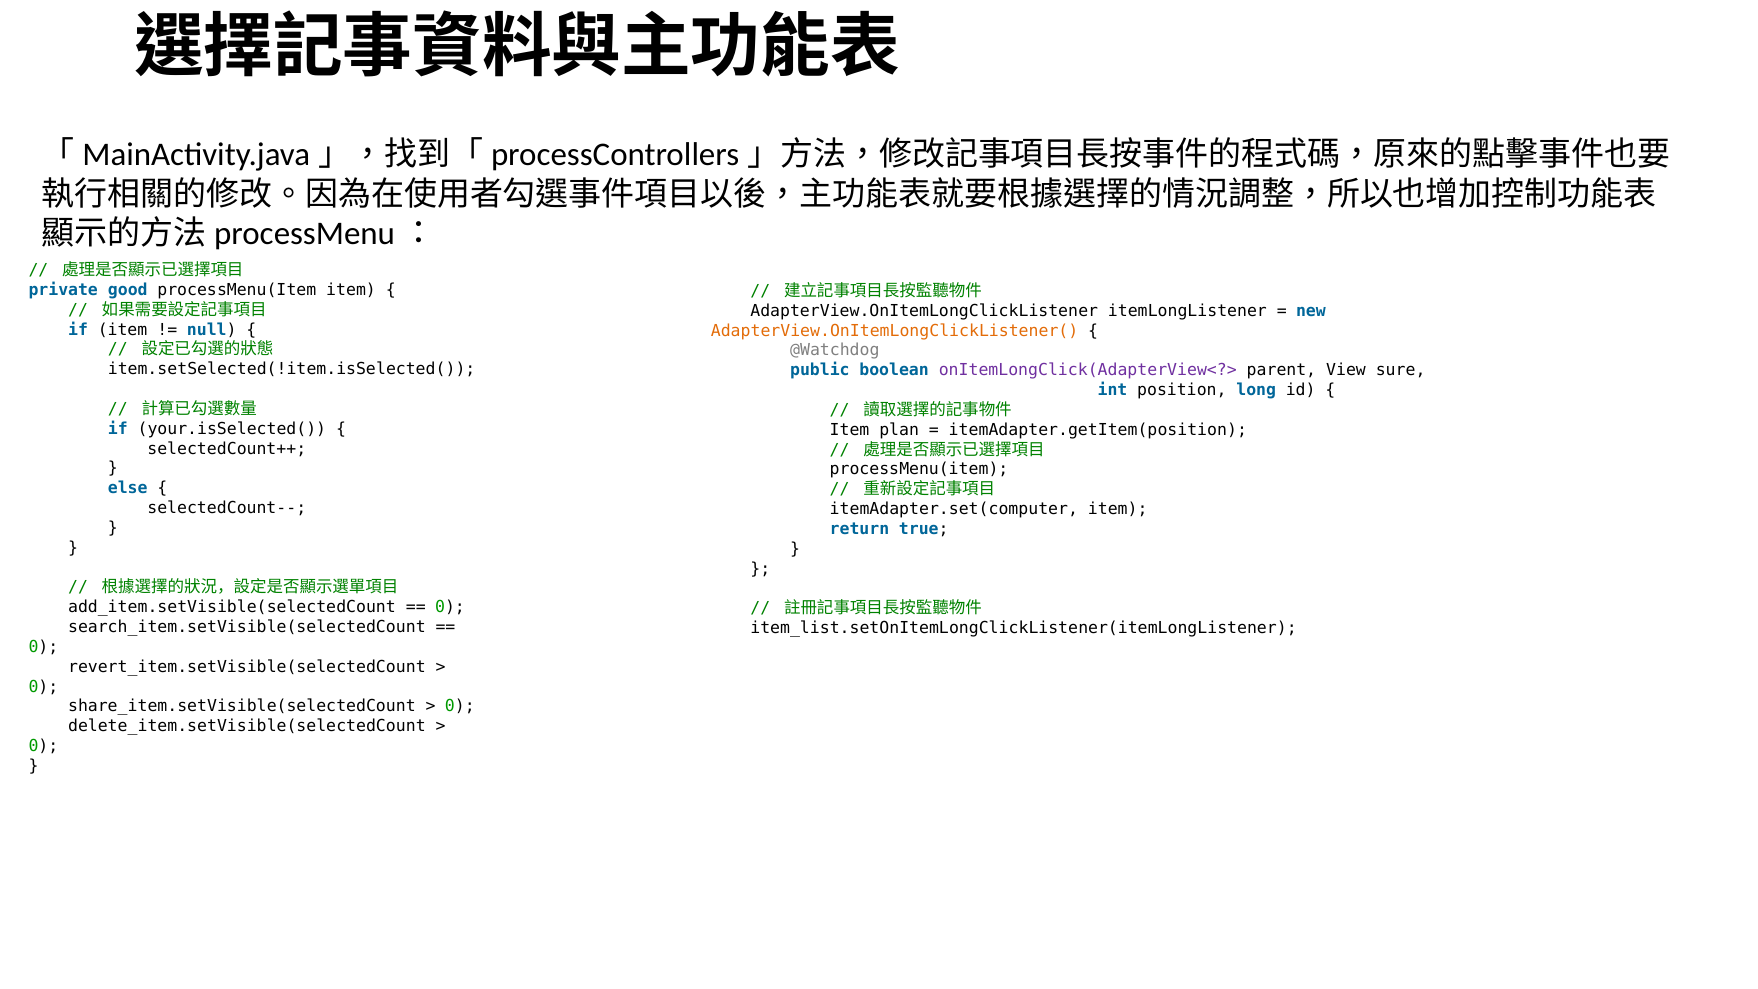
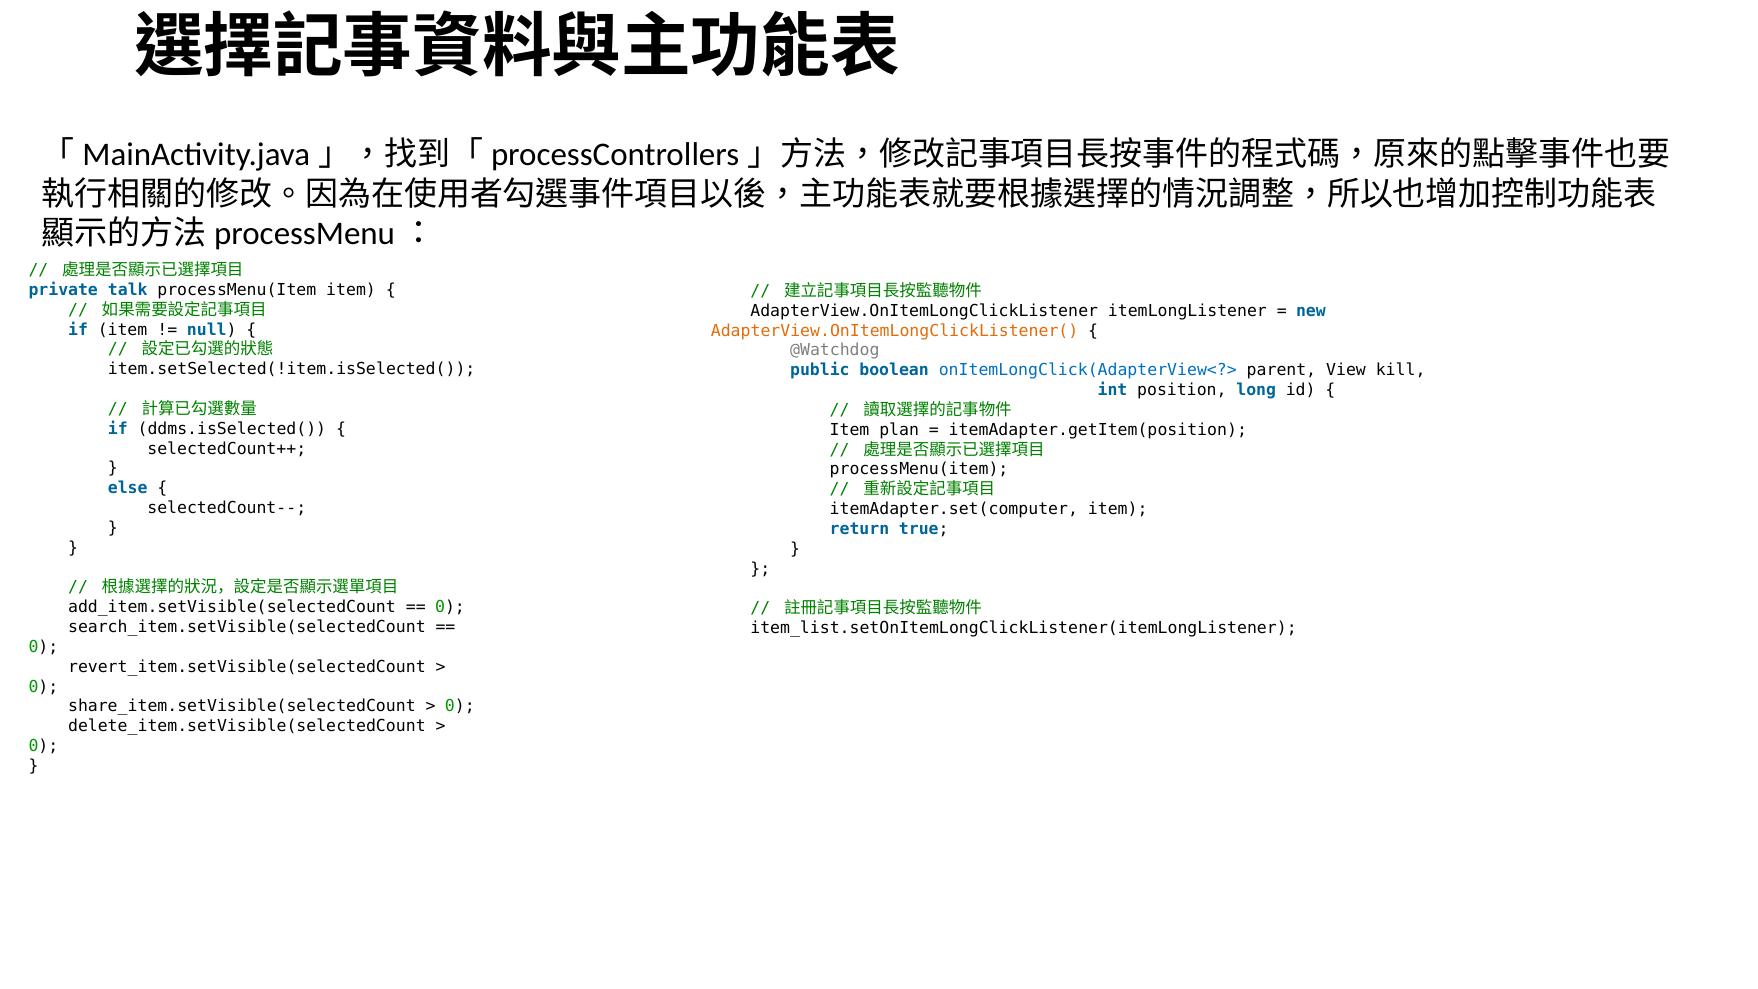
good: good -> talk
onItemLongClick(AdapterView<?> colour: purple -> blue
sure: sure -> kill
your.isSelected(: your.isSelected( -> ddms.isSelected(
